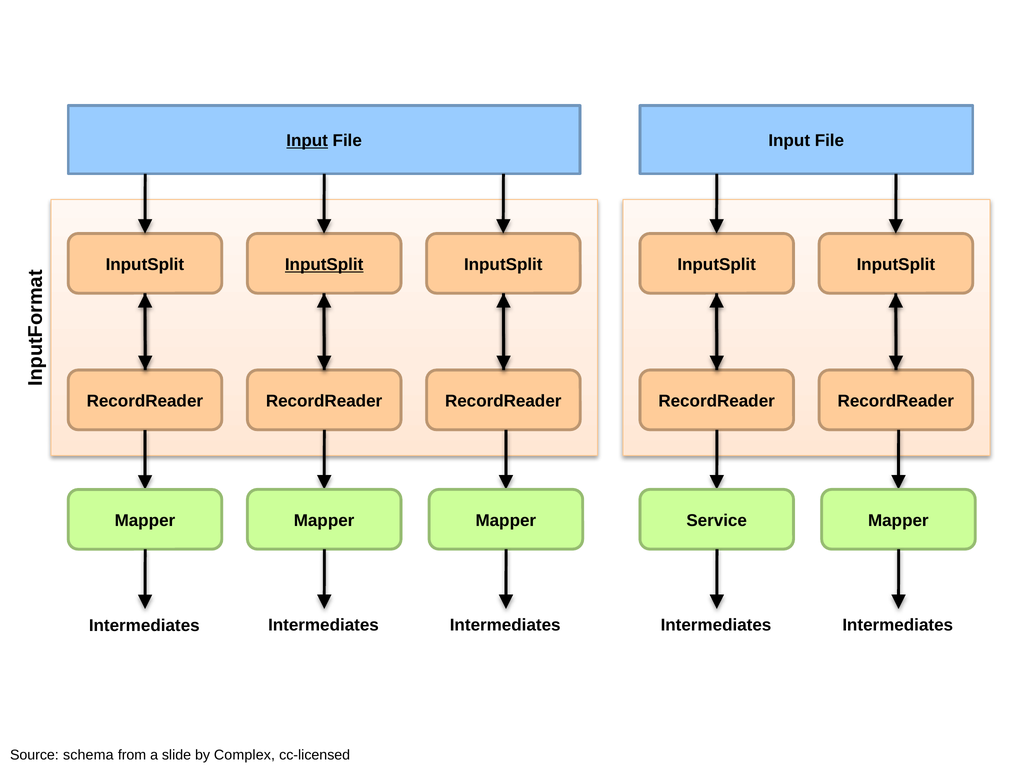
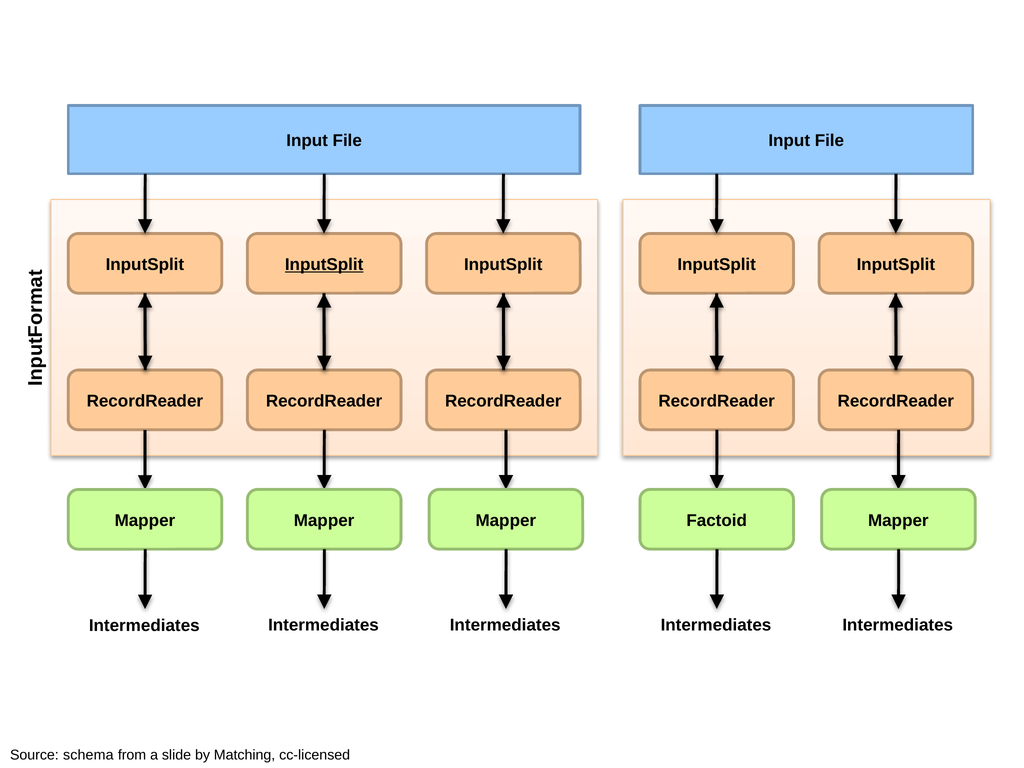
Input at (307, 141) underline: present -> none
Service: Service -> Factoid
Complex: Complex -> Matching
